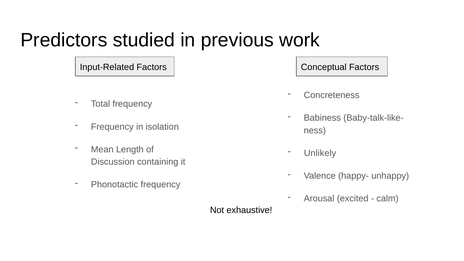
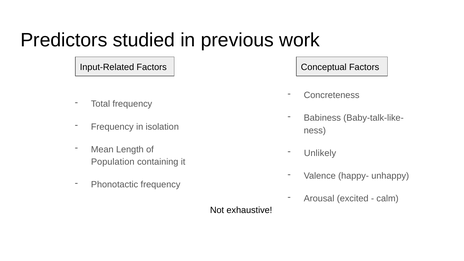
Discussion: Discussion -> Population
